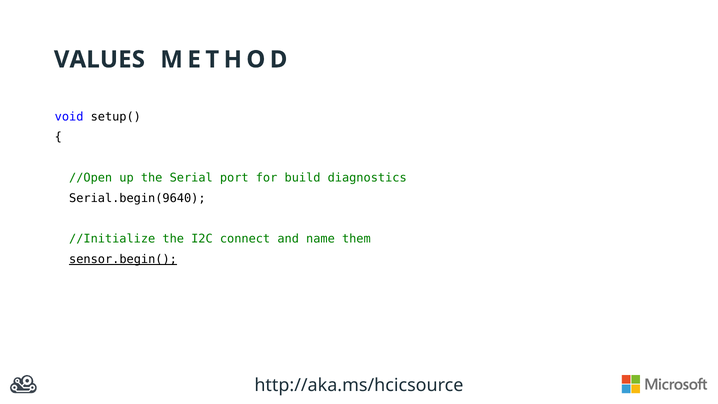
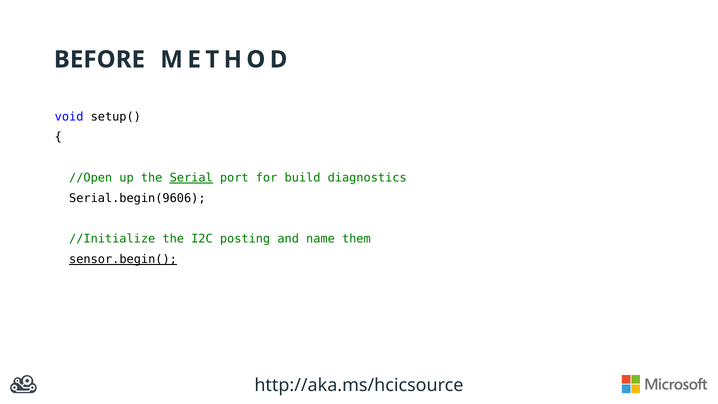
VALUES: VALUES -> BEFORE
Serial underline: none -> present
Serial.begin(9640: Serial.begin(9640 -> Serial.begin(9606
connect: connect -> posting
